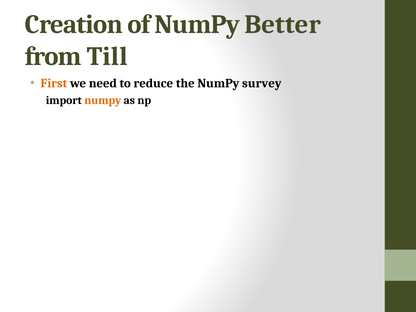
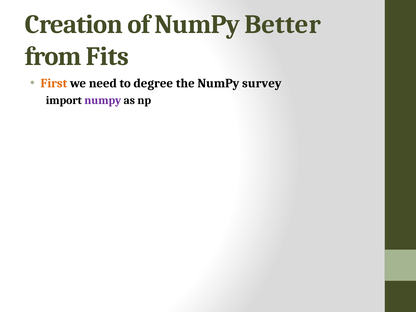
Till: Till -> Fits
reduce: reduce -> degree
numpy at (103, 100) colour: orange -> purple
